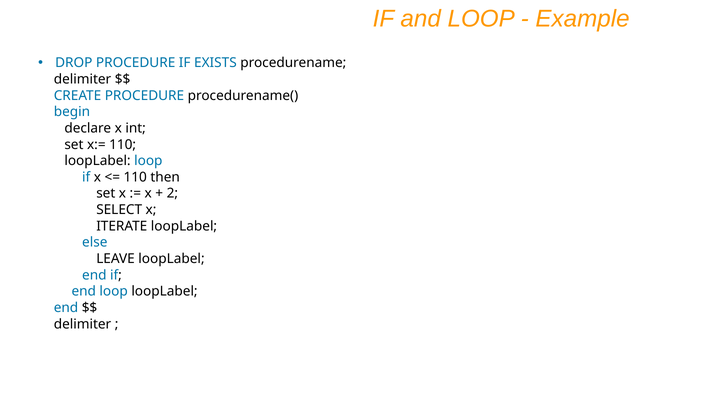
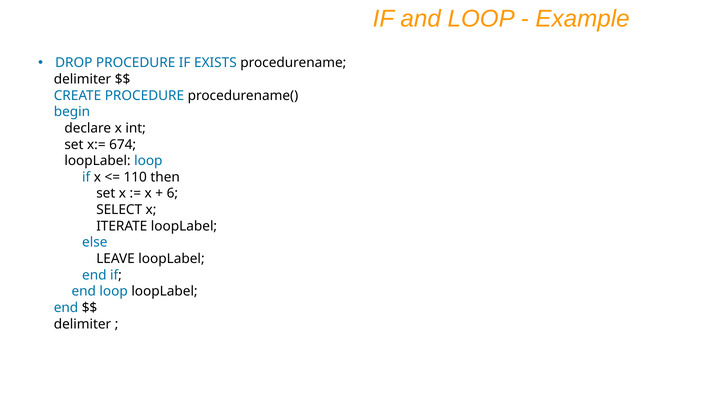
x:= 110: 110 -> 674
2: 2 -> 6
